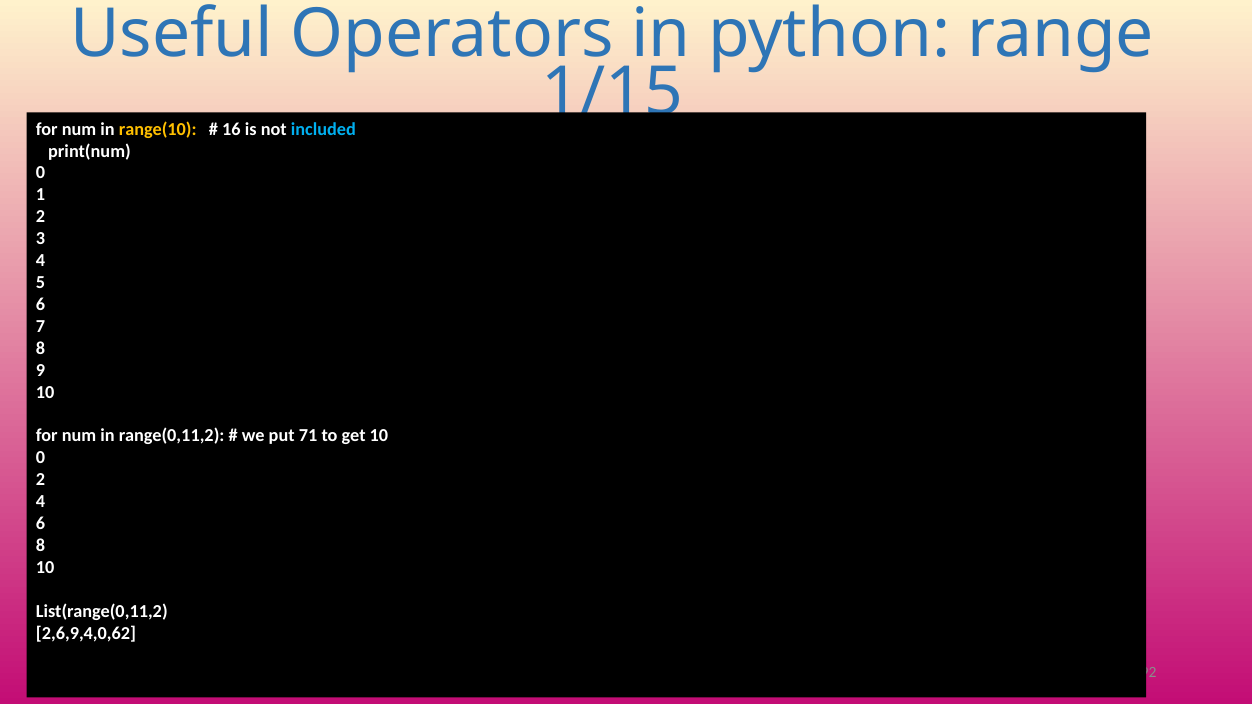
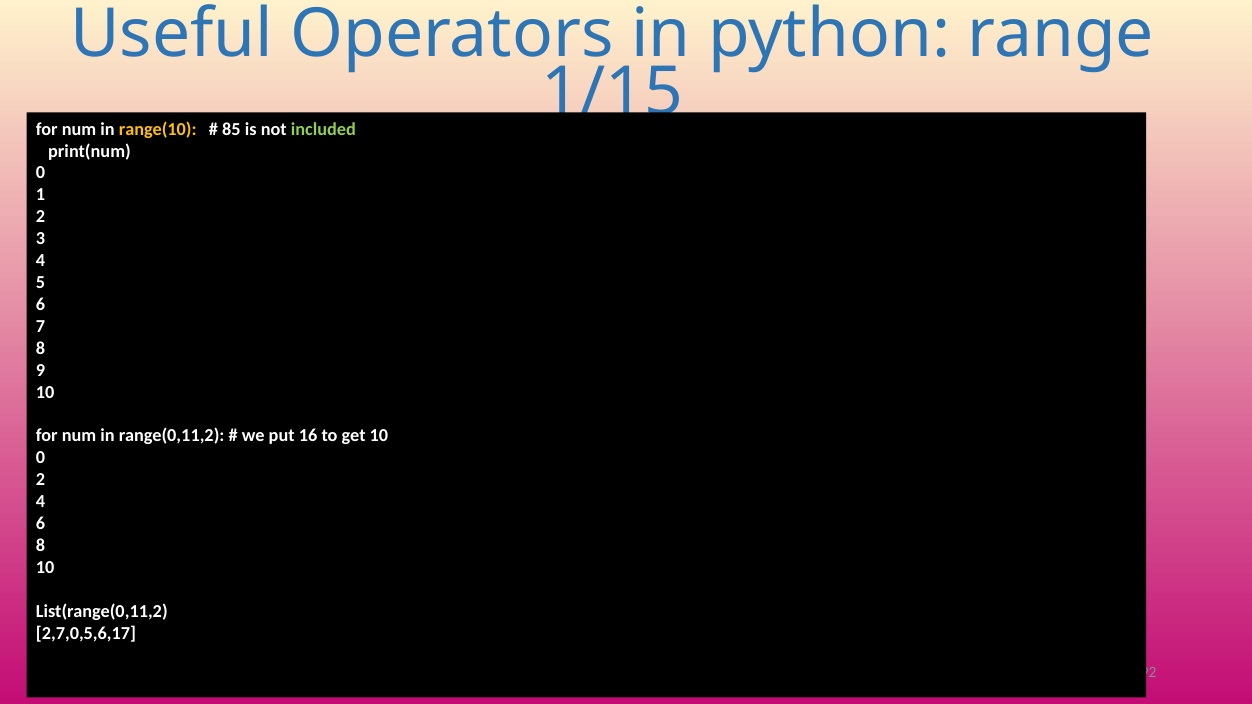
16: 16 -> 85
included colour: light blue -> light green
71: 71 -> 16
2,6,9,4,0,62: 2,6,9,4,0,62 -> 2,7,0,5,6,17
